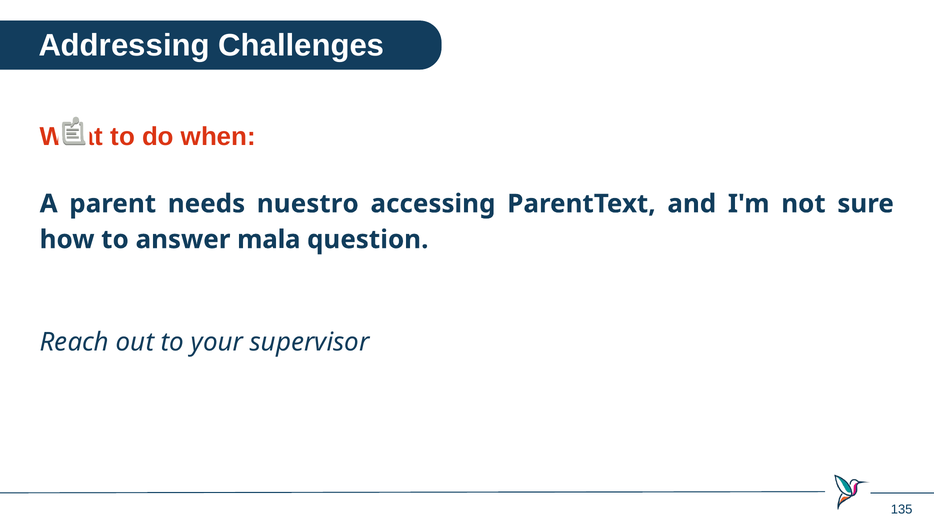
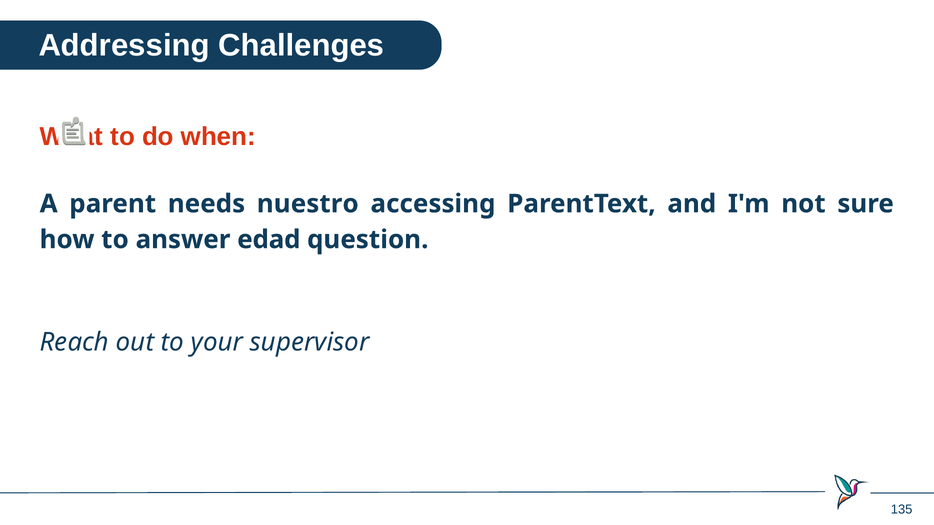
mala: mala -> edad
